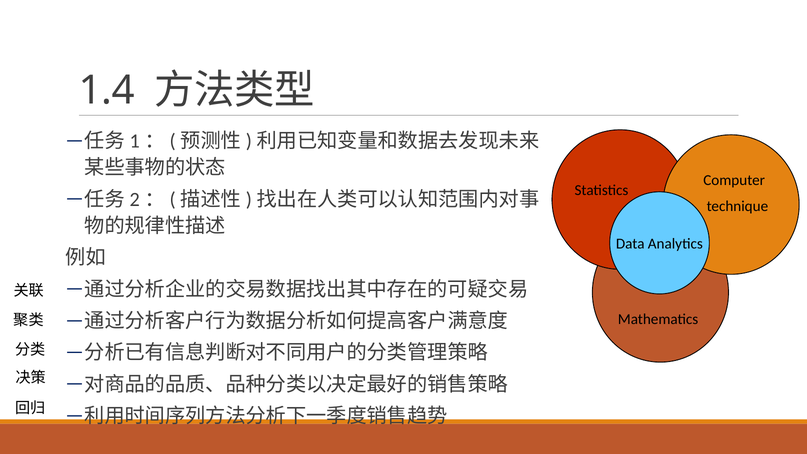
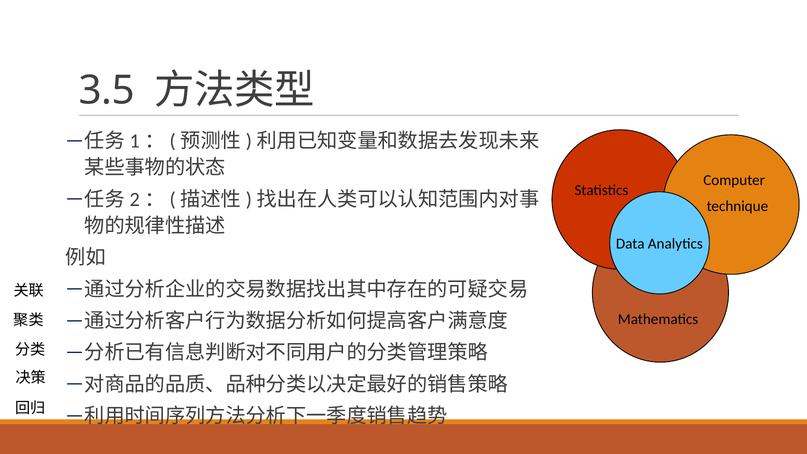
1.4: 1.4 -> 3.5
